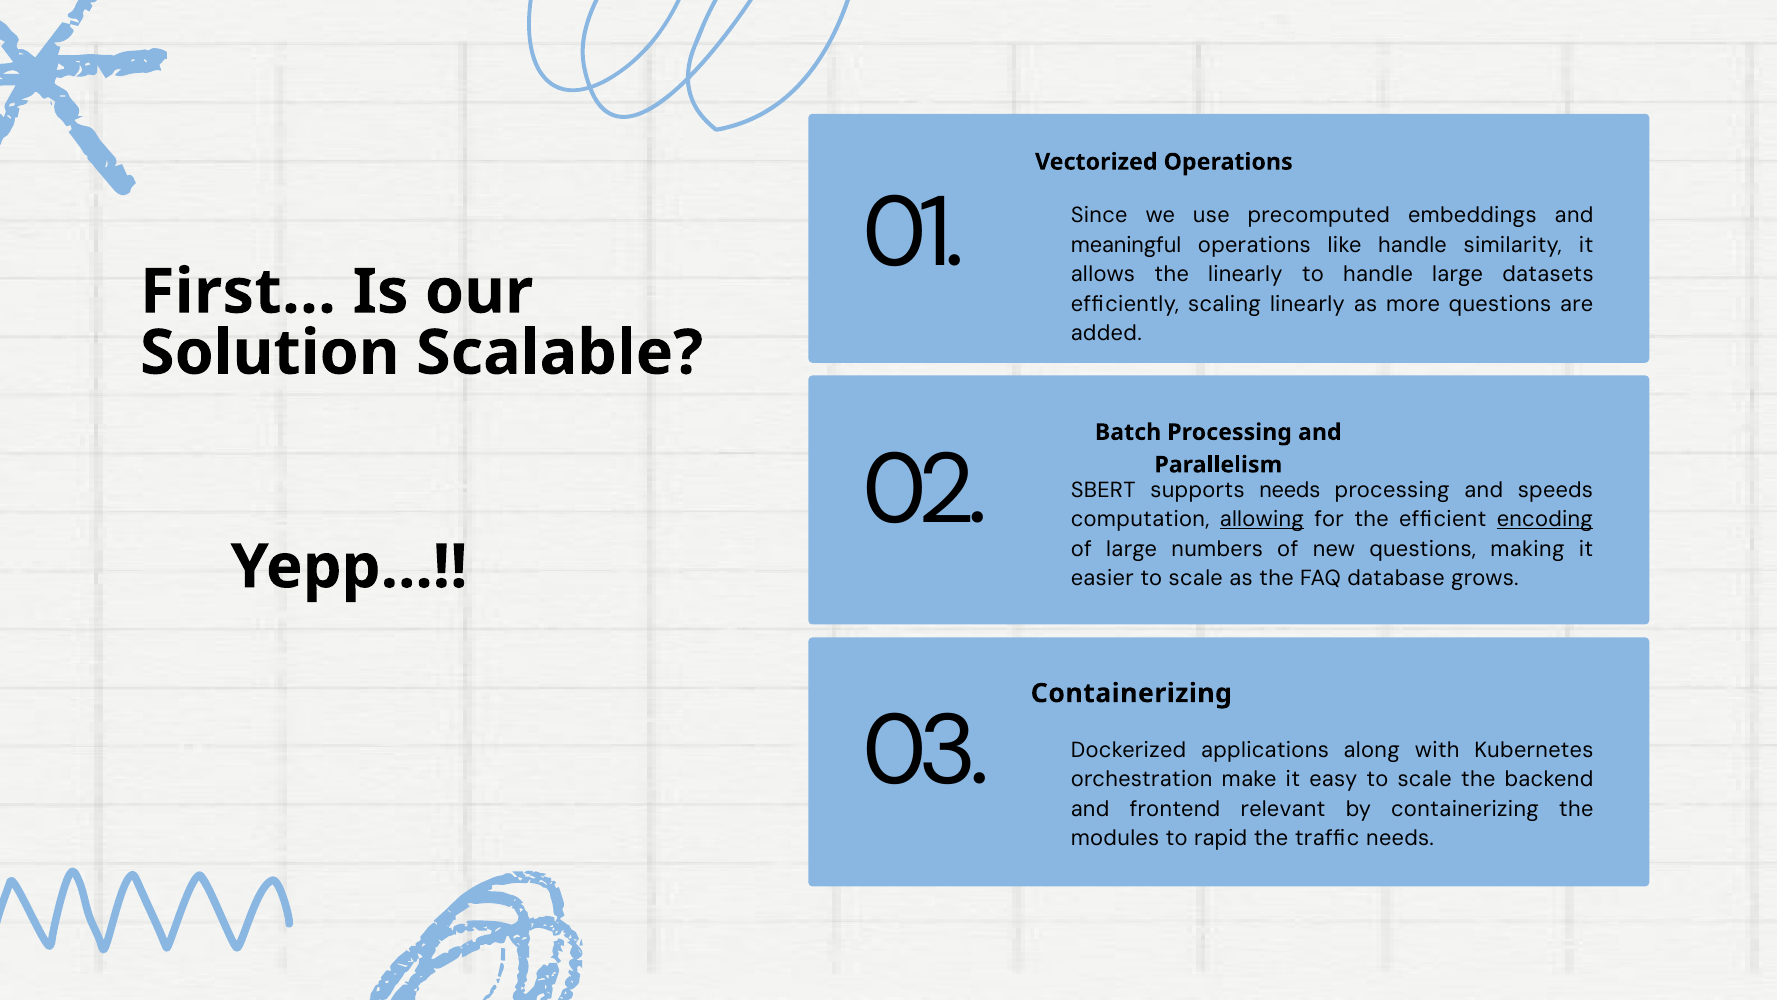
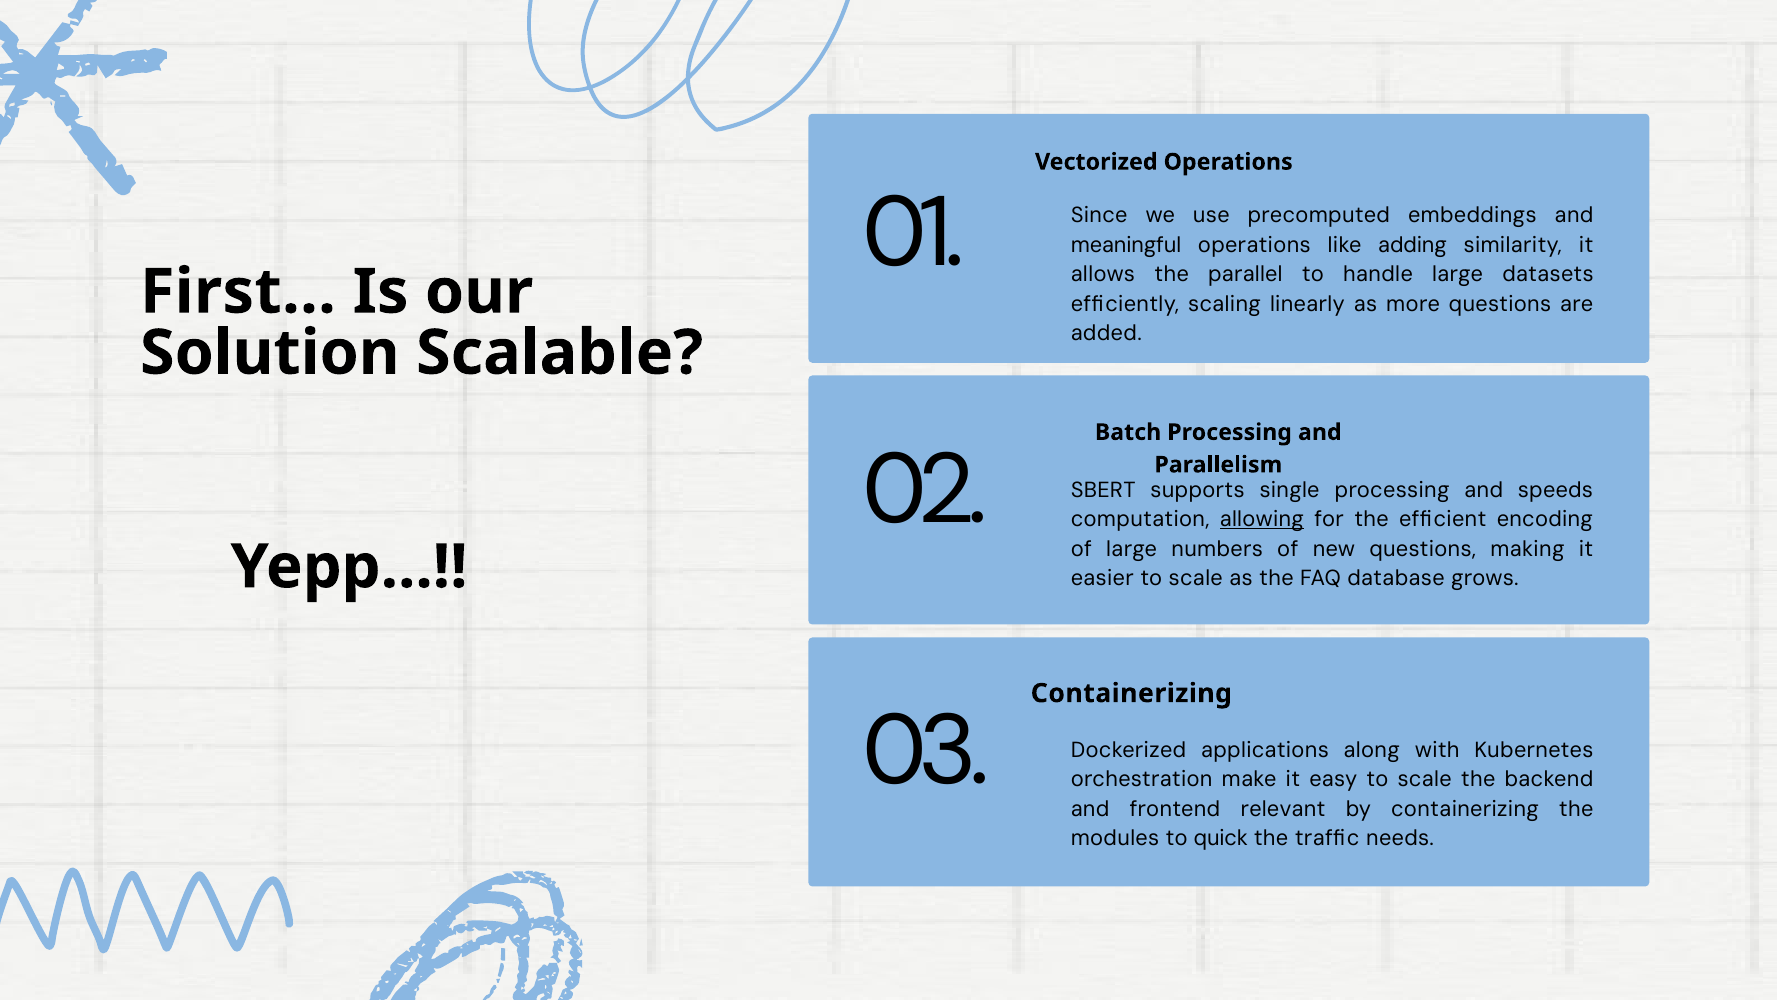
like handle: handle -> adding
the linearly: linearly -> parallel
supports needs: needs -> single
encoding underline: present -> none
rapid: rapid -> quick
